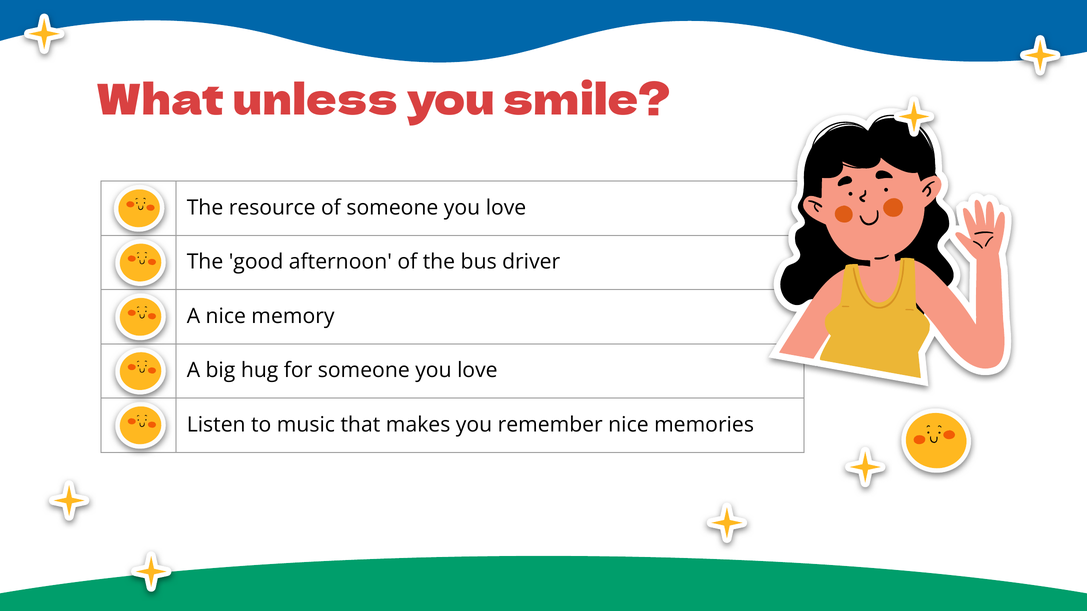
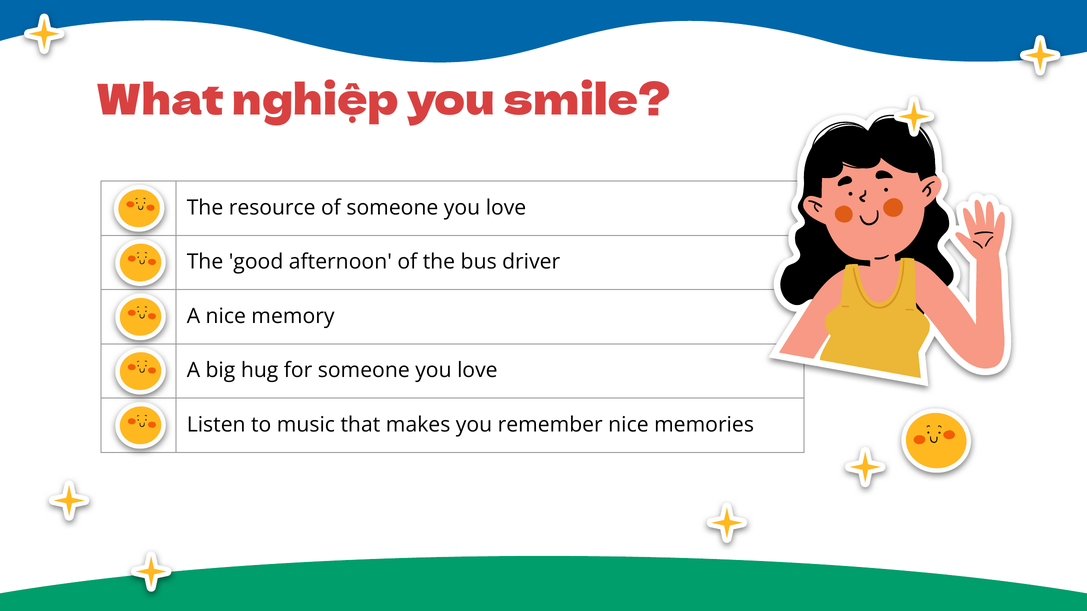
unless: unless -> nghiệp
